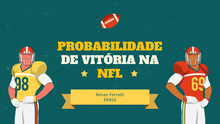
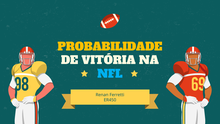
NFL colour: yellow -> light blue
